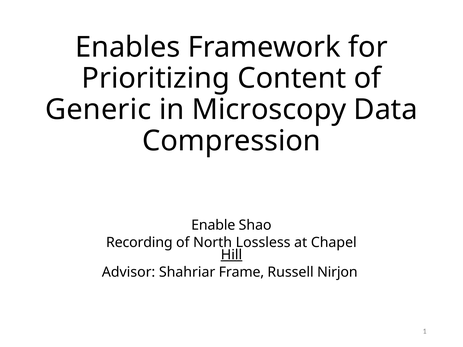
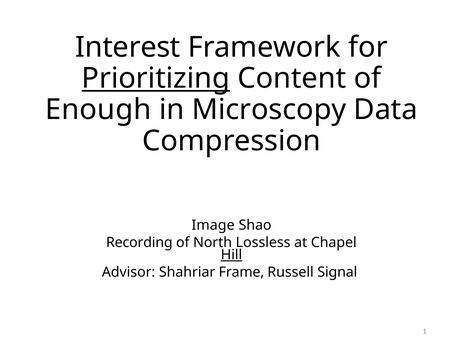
Enables: Enables -> Interest
Prioritizing underline: none -> present
Generic: Generic -> Enough
Enable: Enable -> Image
Nirjon: Nirjon -> Signal
